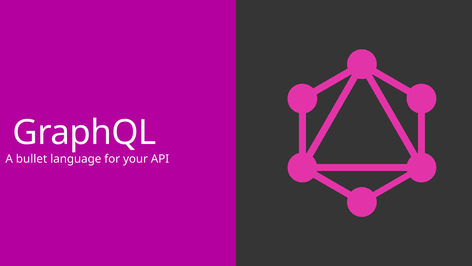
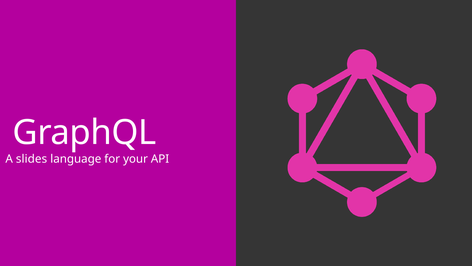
bullet: bullet -> slides
